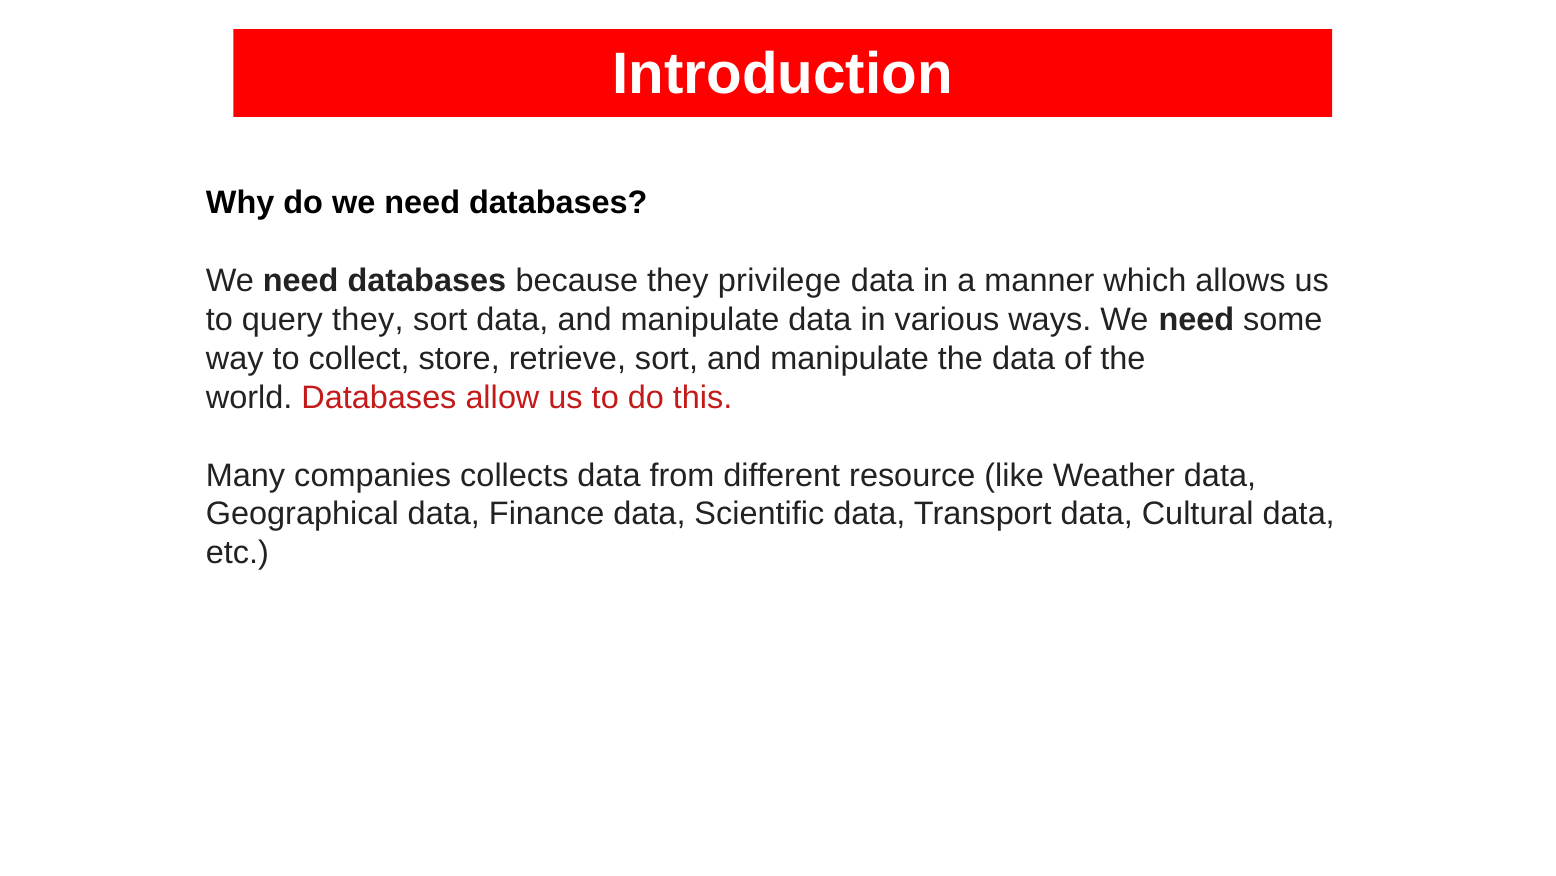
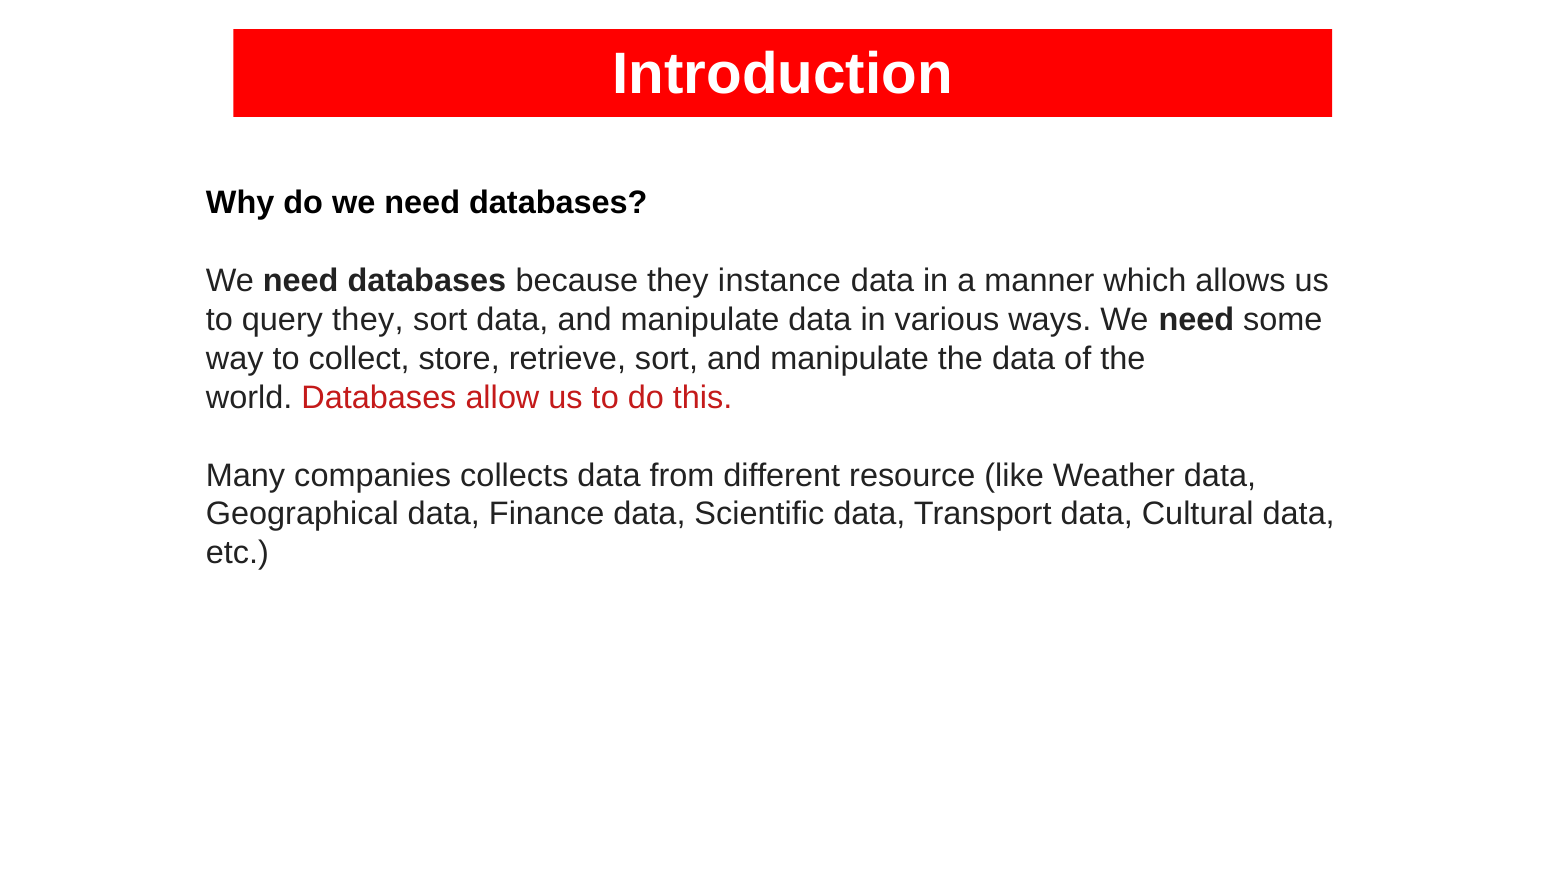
privilege: privilege -> instance
